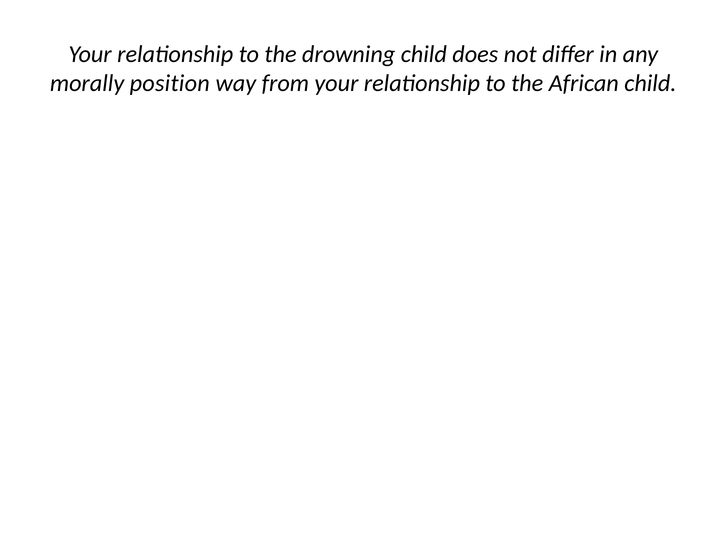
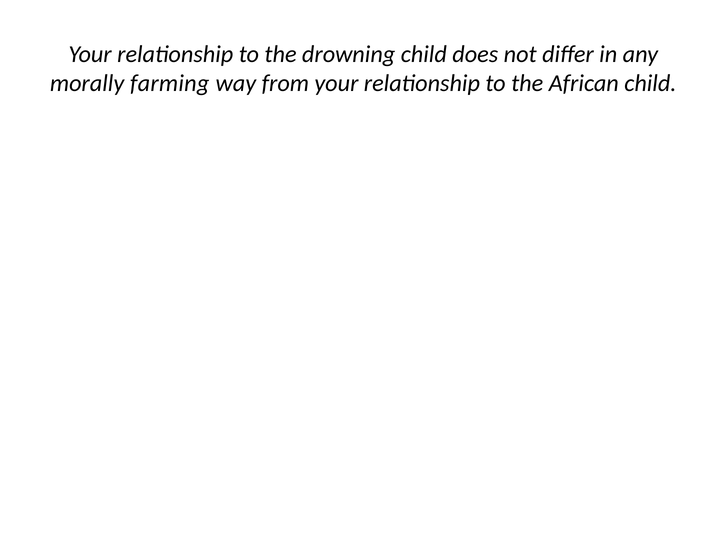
position: position -> farming
